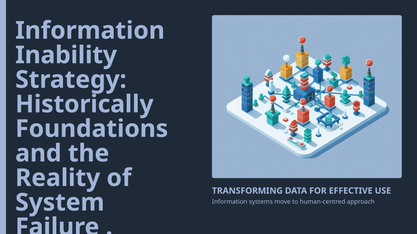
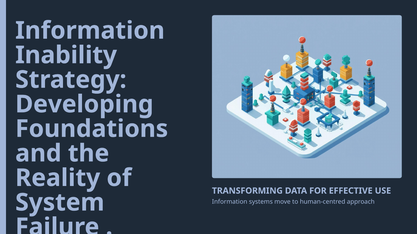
Historically: Historically -> Developing
